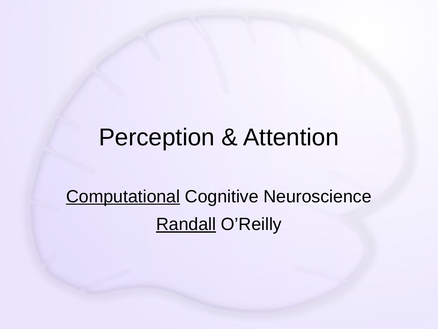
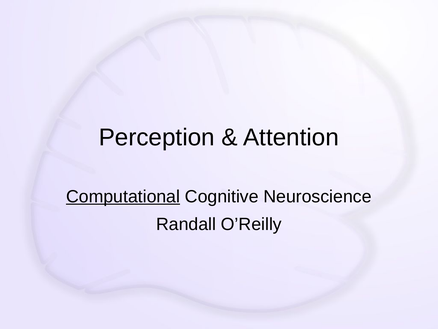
Randall underline: present -> none
